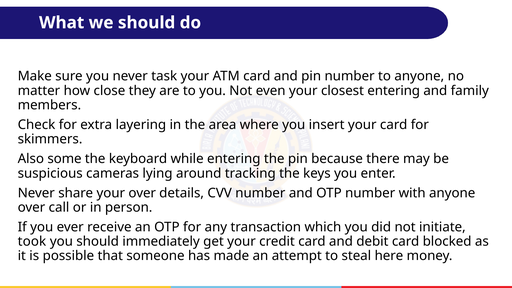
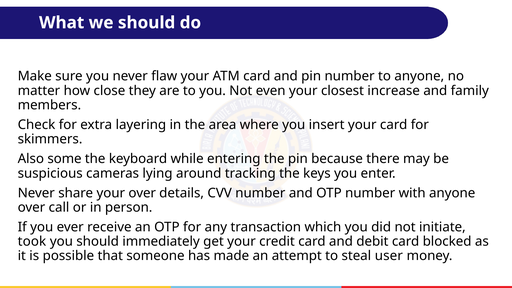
task: task -> flaw
closest entering: entering -> increase
here: here -> user
